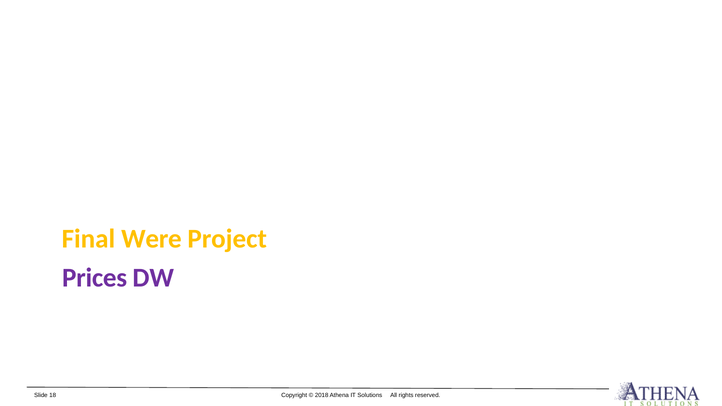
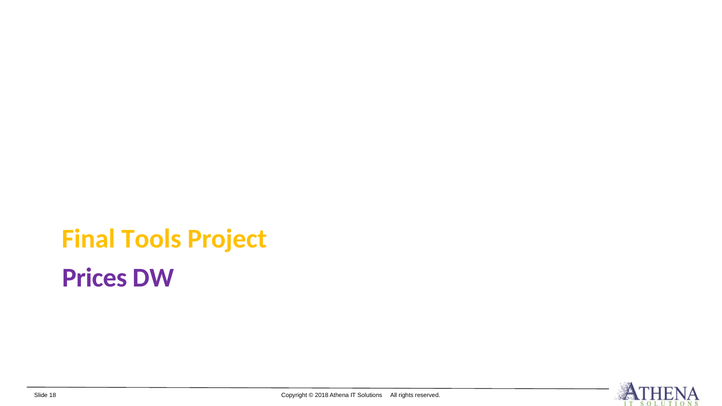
Were: Were -> Tools
